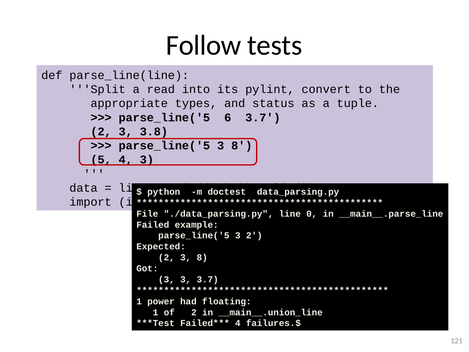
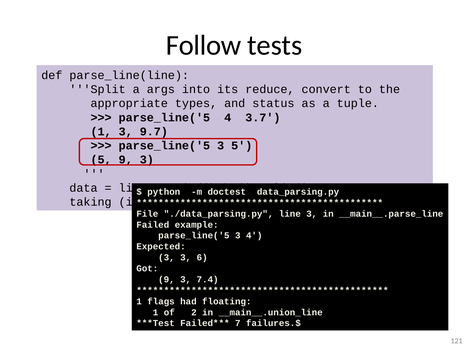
read: read -> args
pylint: pylint -> reduce
parse_line('5 6: 6 -> 4
2 at (101, 131): 2 -> 1
3.8: 3.8 -> 9.7
parse_line('5 3 8: 8 -> 5
5 4: 4 -> 9
import: import -> taking
line 0: 0 -> 3
3 2: 2 -> 4
2 at (166, 257): 2 -> 3
8 at (202, 257): 8 -> 6
3 at (166, 279): 3 -> 9
3 3.7: 3.7 -> 7.4
power: power -> flags
4 at (238, 323): 4 -> 7
